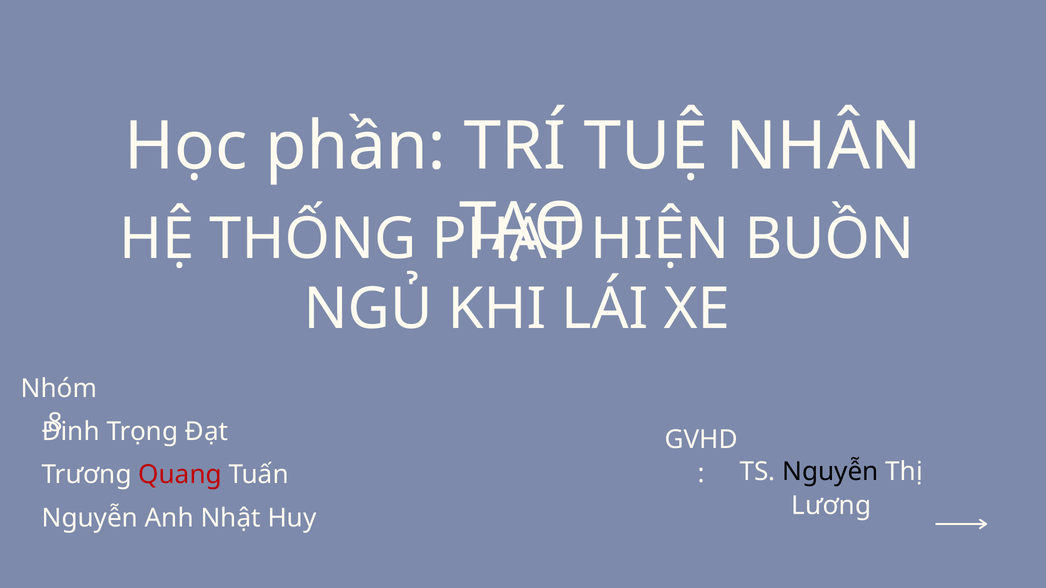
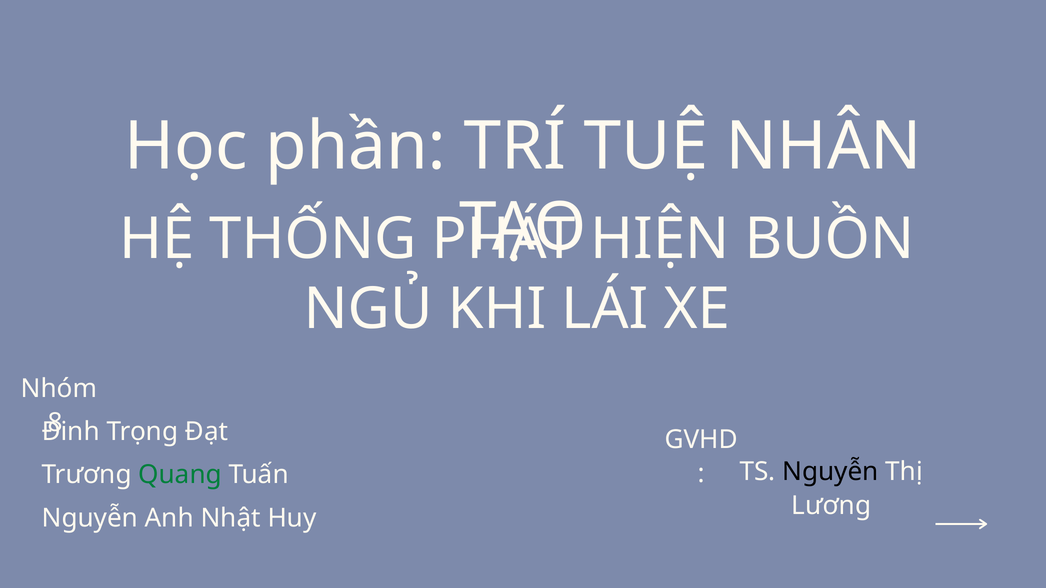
Quang colour: red -> green
